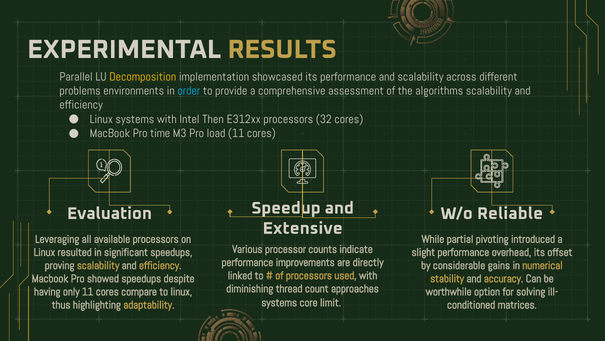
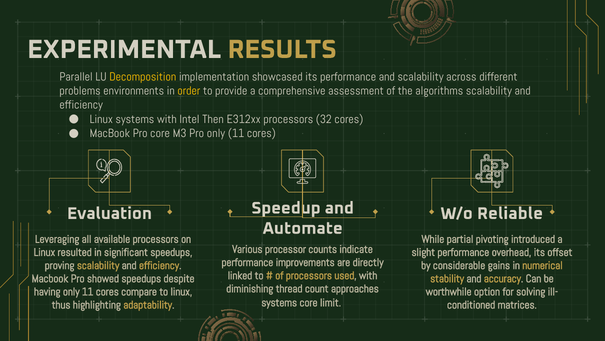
order colour: light blue -> yellow
Pro time: time -> core
Pro load: load -> only
Extensive: Extensive -> Automate
